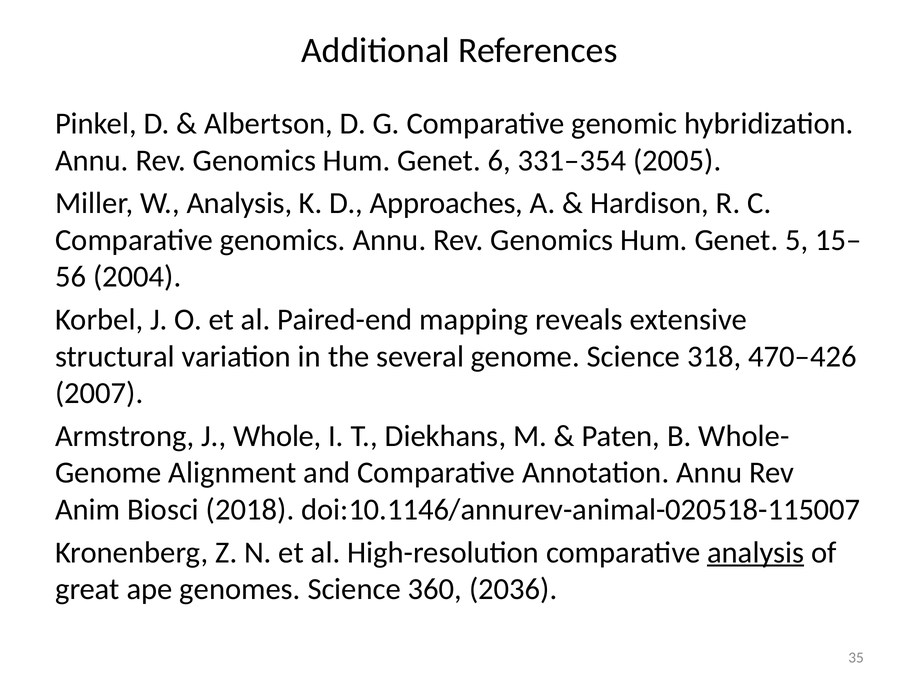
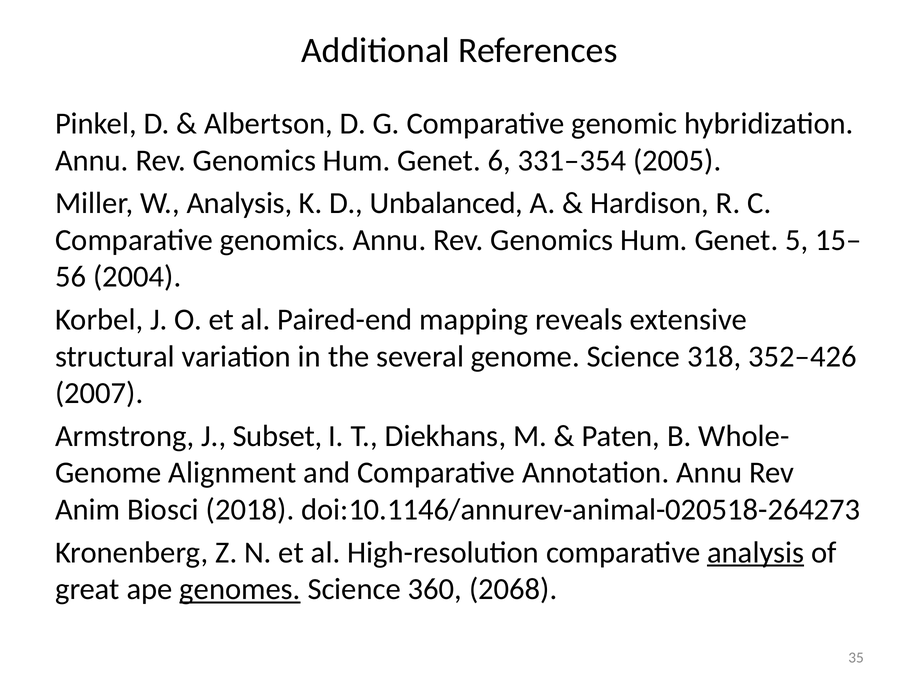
Approaches: Approaches -> Unbalanced
470–426: 470–426 -> 352–426
Whole: Whole -> Subset
doi:10.1146/annurev-animal-020518-115007: doi:10.1146/annurev-animal-020518-115007 -> doi:10.1146/annurev-animal-020518-264273
genomes underline: none -> present
2036: 2036 -> 2068
